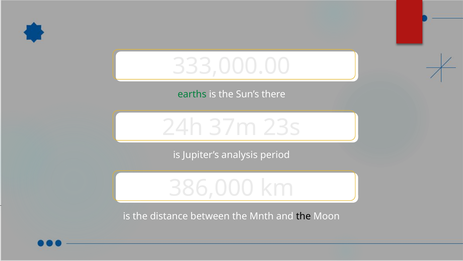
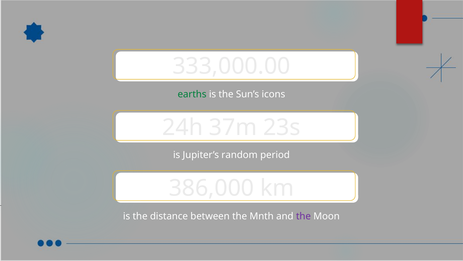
there: there -> icons
analysis: analysis -> random
the at (303, 216) colour: black -> purple
